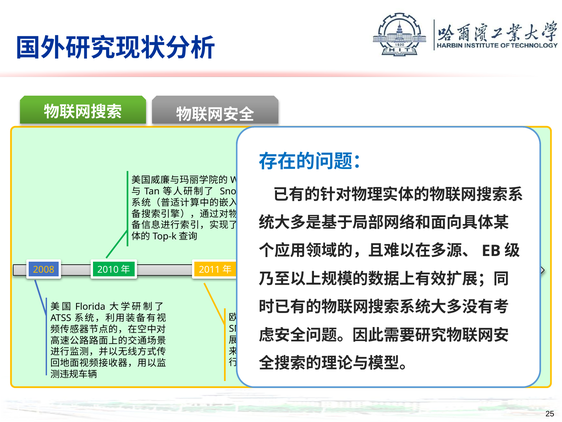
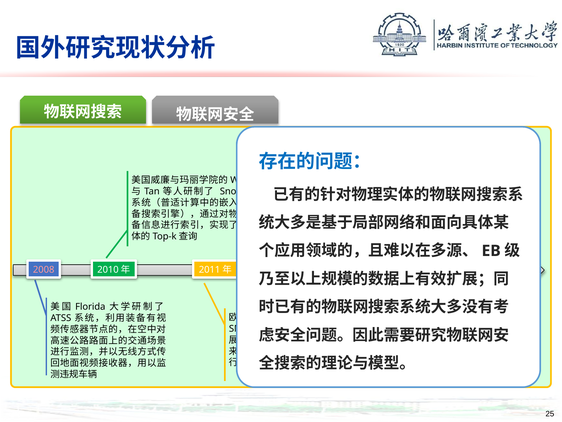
2008 colour: yellow -> pink
